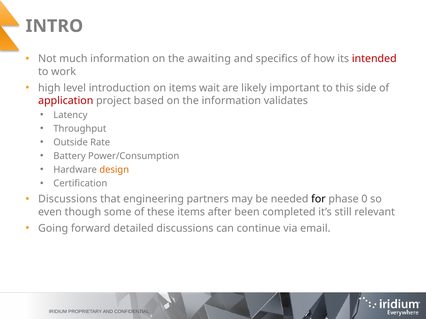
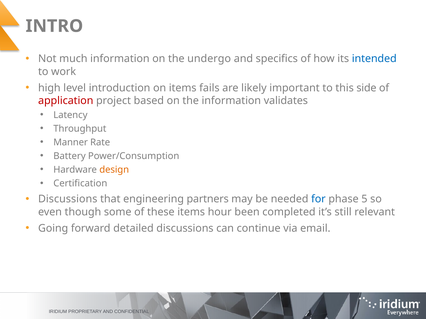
awaiting: awaiting -> undergo
intended colour: red -> blue
wait: wait -> fails
Outside: Outside -> Manner
for colour: black -> blue
0: 0 -> 5
after: after -> hour
